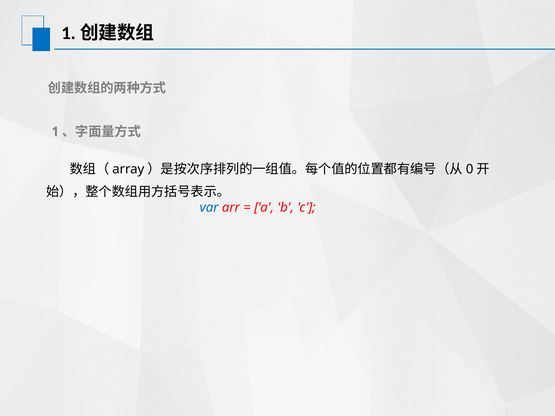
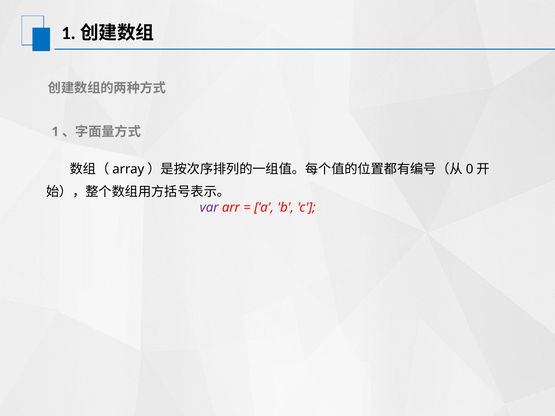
var colour: blue -> purple
